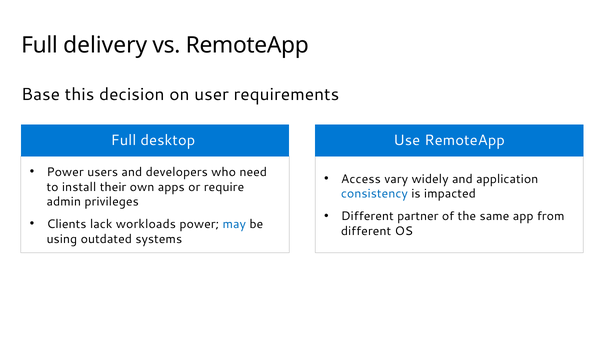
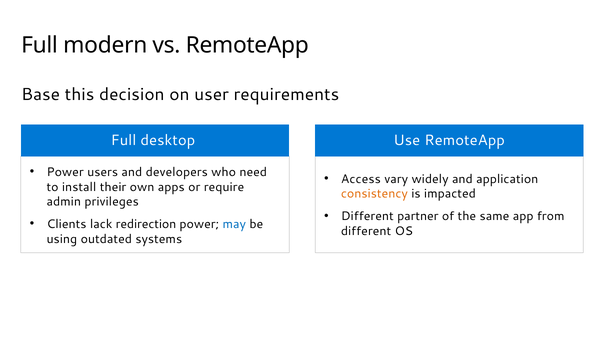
delivery: delivery -> modern
consistency colour: blue -> orange
workloads: workloads -> redirection
